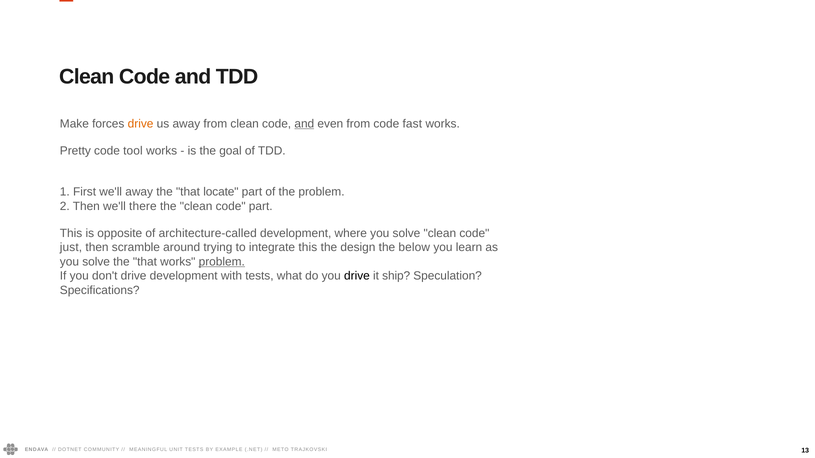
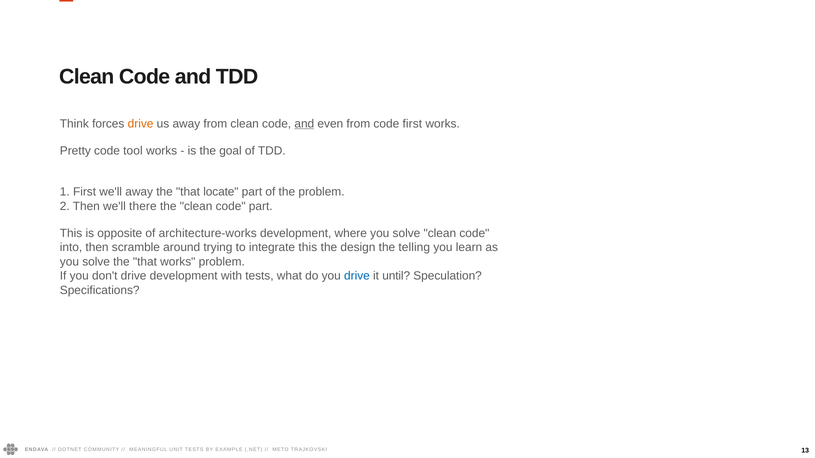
Make: Make -> Think
code fast: fast -> first
architecture-called: architecture-called -> architecture-works
just: just -> into
below: below -> telling
problem at (222, 262) underline: present -> none
drive at (357, 276) colour: black -> blue
ship: ship -> until
